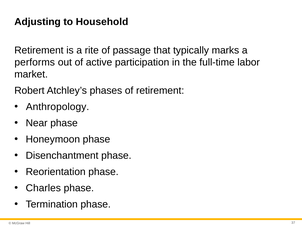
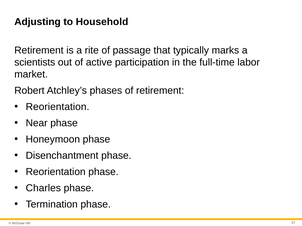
performs: performs -> scientists
Anthropology at (58, 107): Anthropology -> Reorientation
